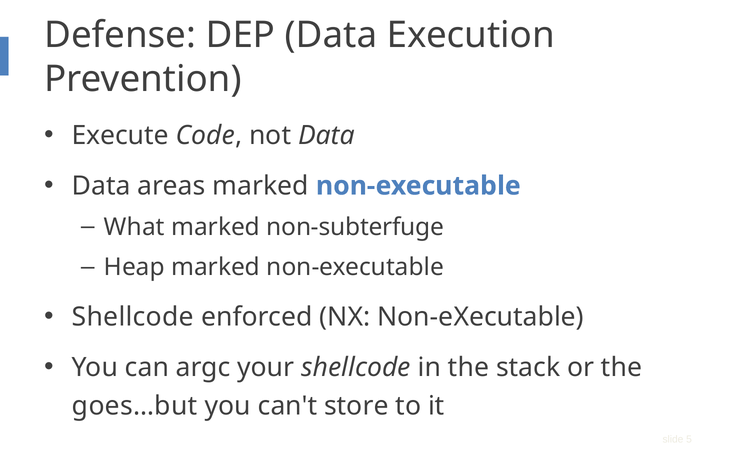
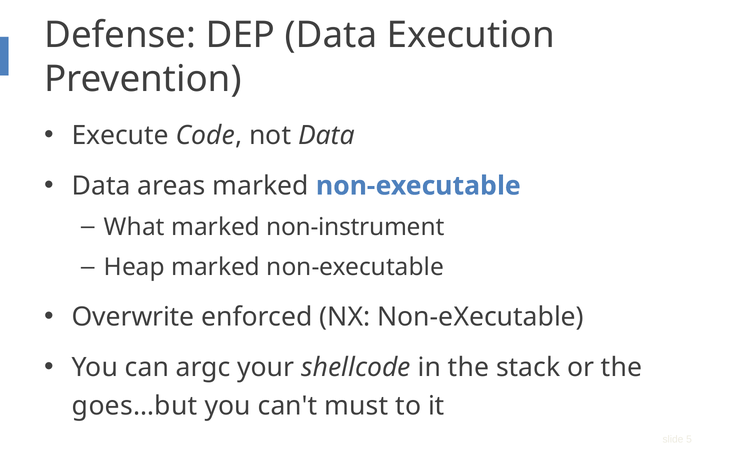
non-subterfuge: non-subterfuge -> non-instrument
Shellcode at (133, 317): Shellcode -> Overwrite
store: store -> must
